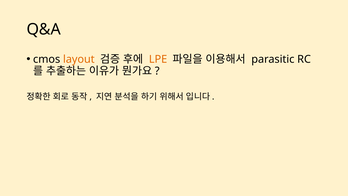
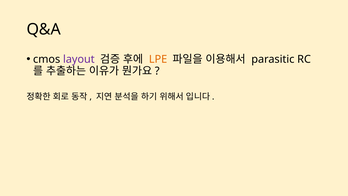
layout colour: orange -> purple
